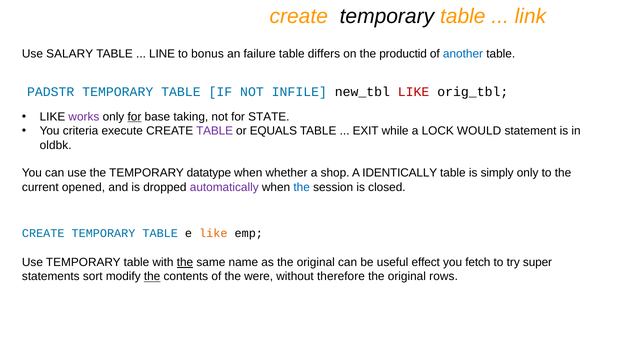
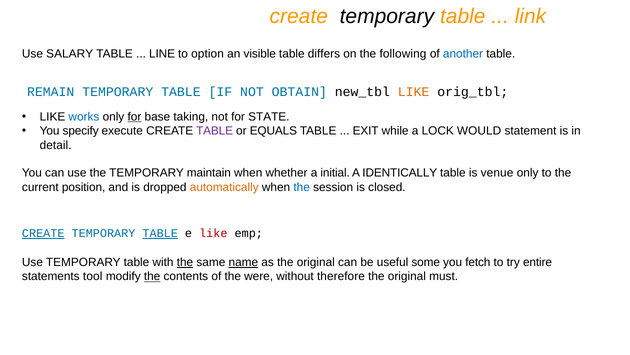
bonus: bonus -> option
failure: failure -> visible
productid: productid -> following
PADSTR: PADSTR -> REMAIN
INFILE: INFILE -> OBTAIN
LIKE at (414, 92) colour: red -> orange
works colour: purple -> blue
criteria: criteria -> specify
oldbk: oldbk -> detail
datatype: datatype -> maintain
shop: shop -> initial
simply: simply -> venue
opened: opened -> position
automatically colour: purple -> orange
CREATE at (43, 233) underline: none -> present
TABLE at (160, 233) underline: none -> present
like at (213, 233) colour: orange -> red
name underline: none -> present
effect: effect -> some
super: super -> entire
sort: sort -> tool
rows: rows -> must
